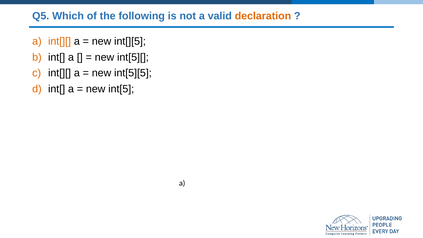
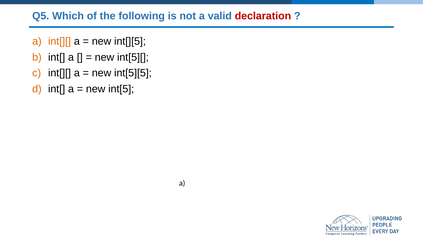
declaration colour: orange -> red
